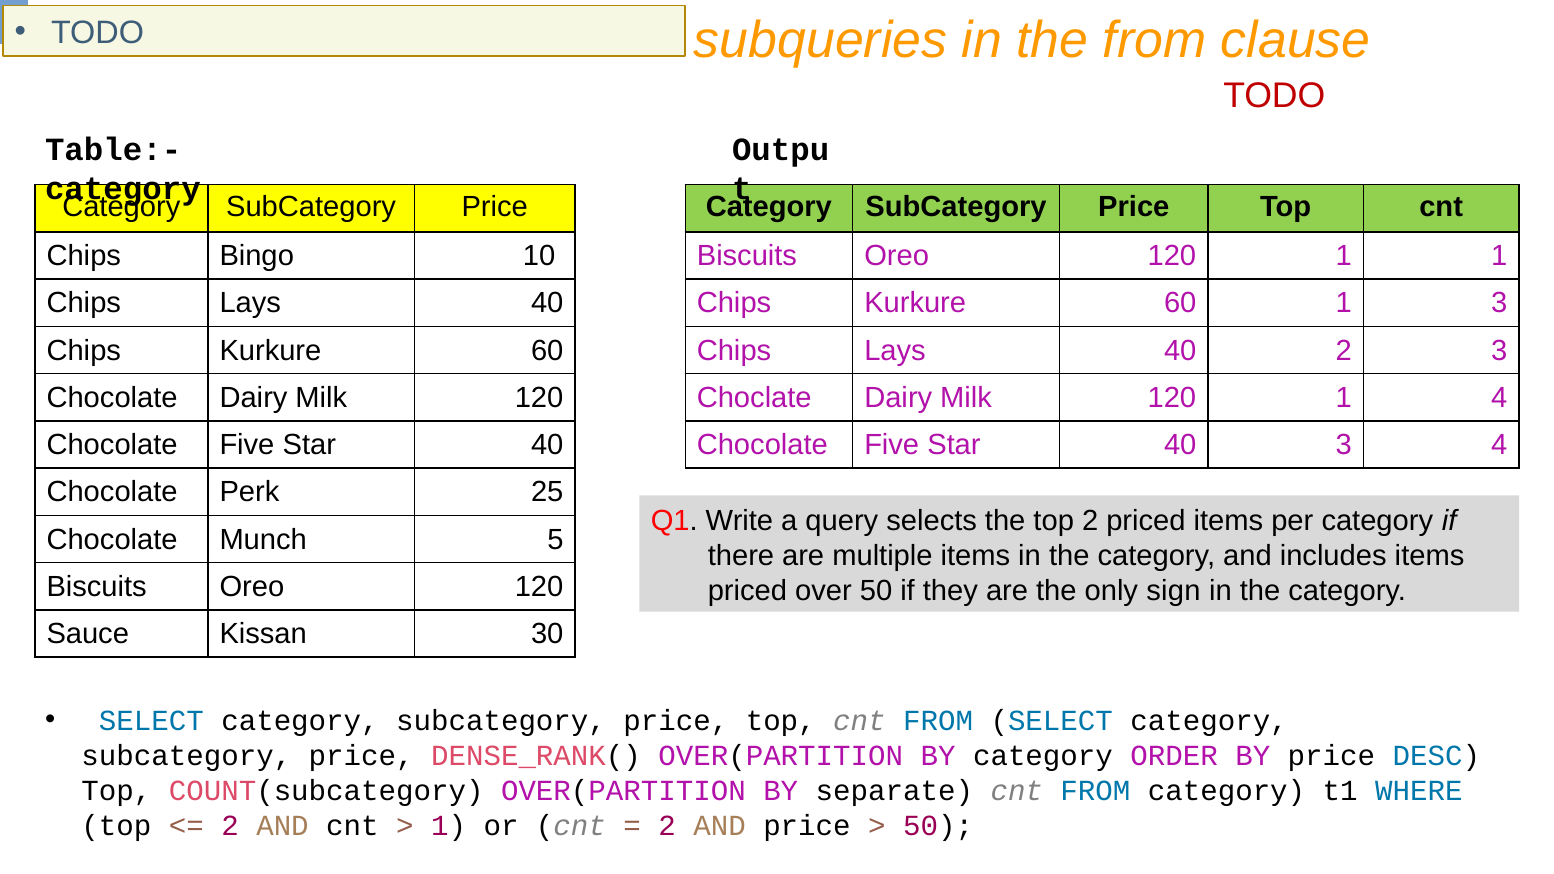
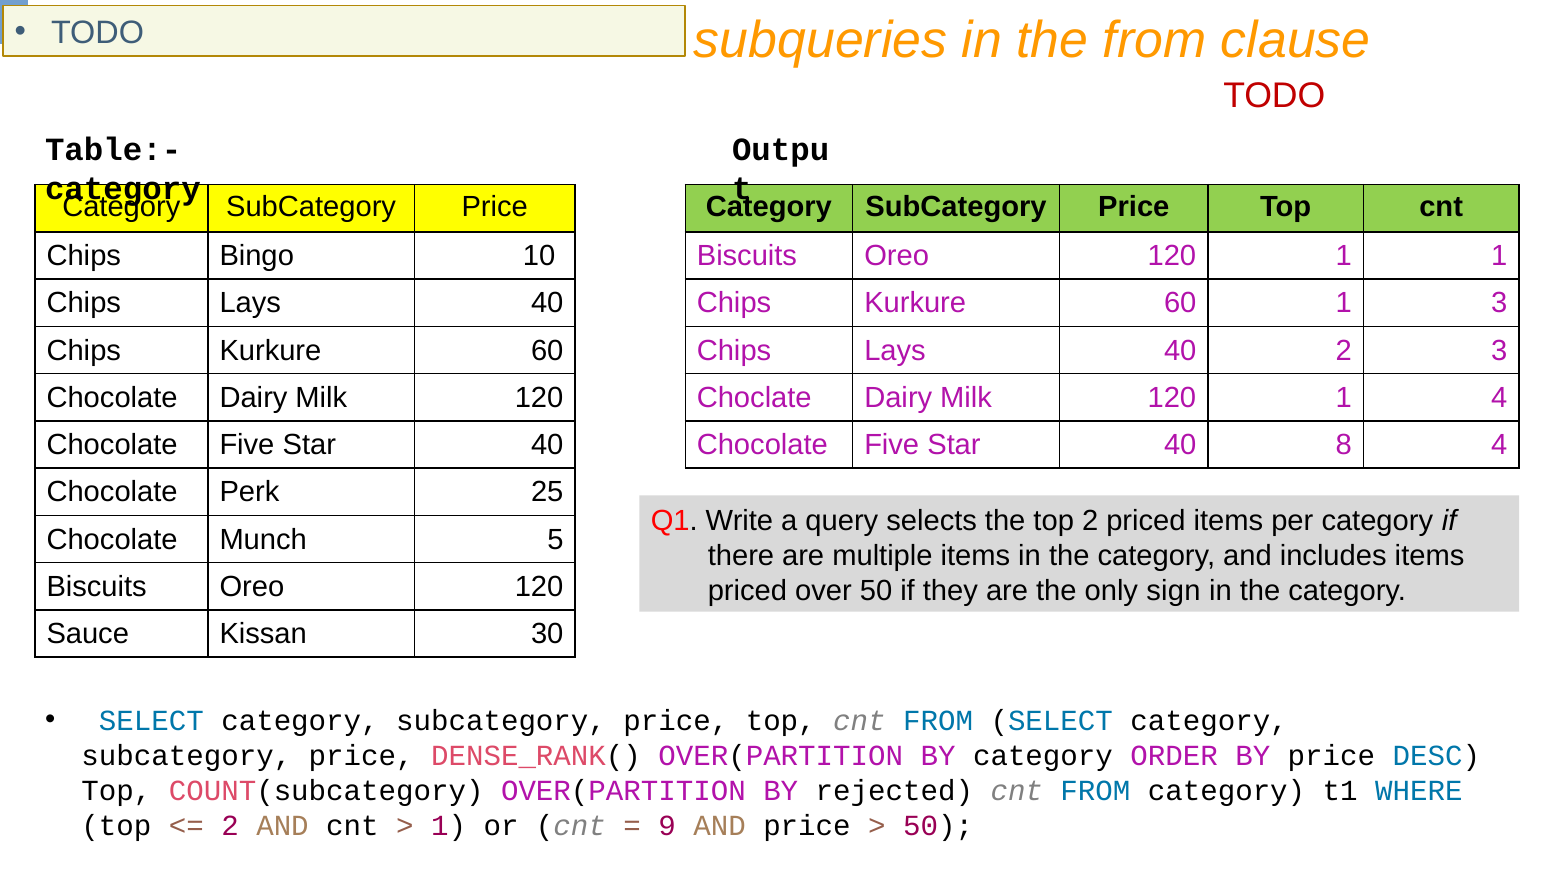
40 3: 3 -> 8
separate: separate -> rejected
2 at (667, 826): 2 -> 9
